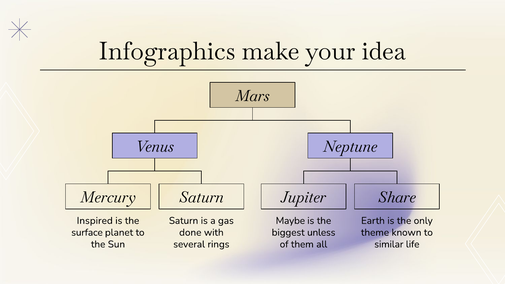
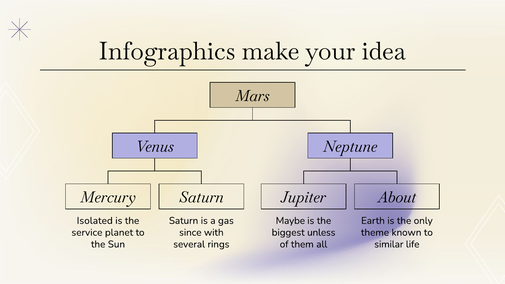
Share: Share -> About
Inspired: Inspired -> Isolated
surface: surface -> service
done: done -> since
